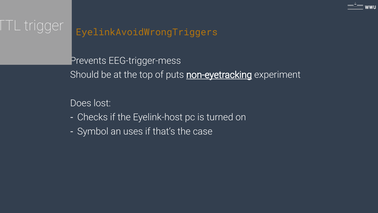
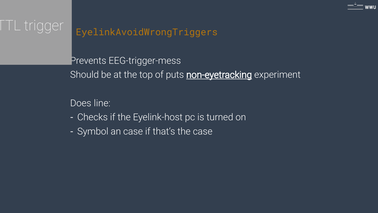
lost: lost -> line
an uses: uses -> case
